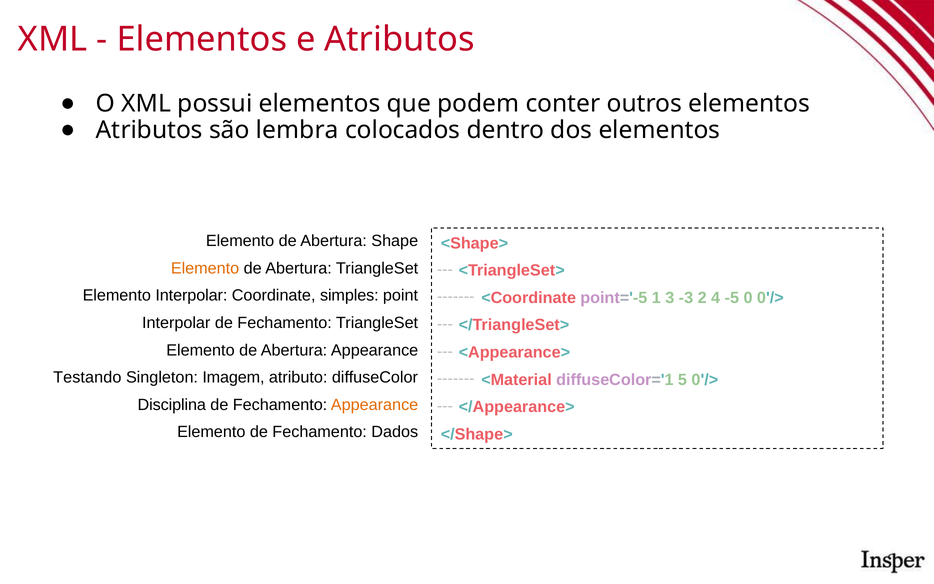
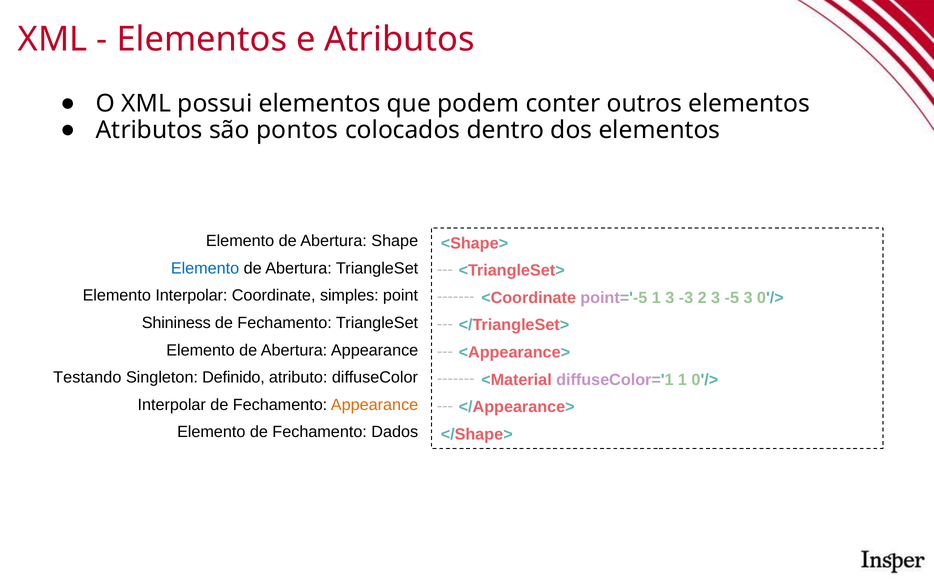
lembra: lembra -> pontos
Elemento at (205, 268) colour: orange -> blue
2 4: 4 -> 3
-5 0: 0 -> 3
Interpolar at (176, 323): Interpolar -> Shininess
Imagem: Imagem -> Definido
diffuseColor='1 5: 5 -> 1
Disciplina at (172, 405): Disciplina -> Interpolar
